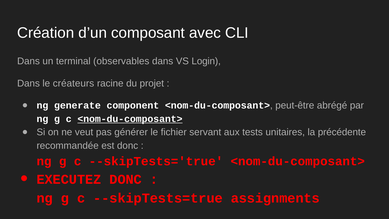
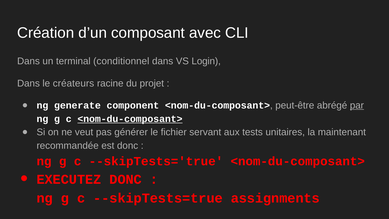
observables: observables -> conditionnel
par underline: none -> present
précédente: précédente -> maintenant
